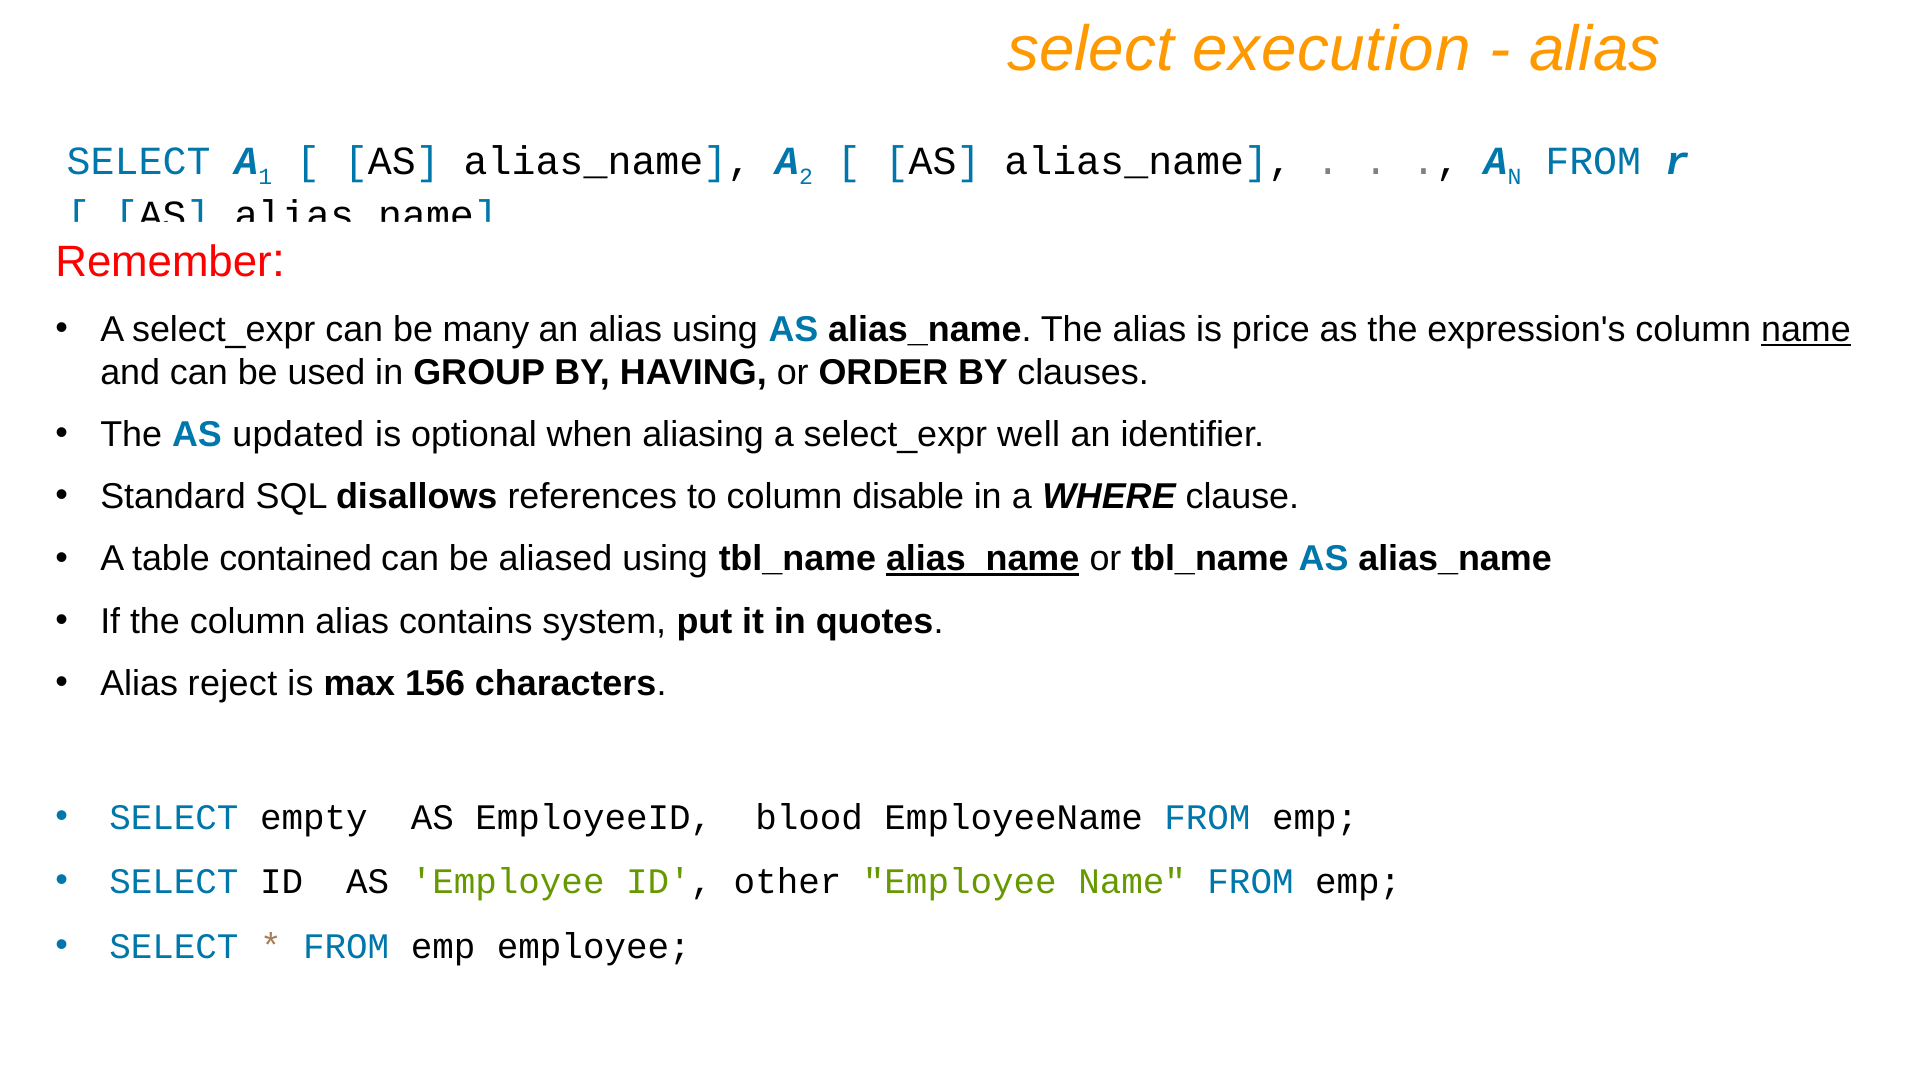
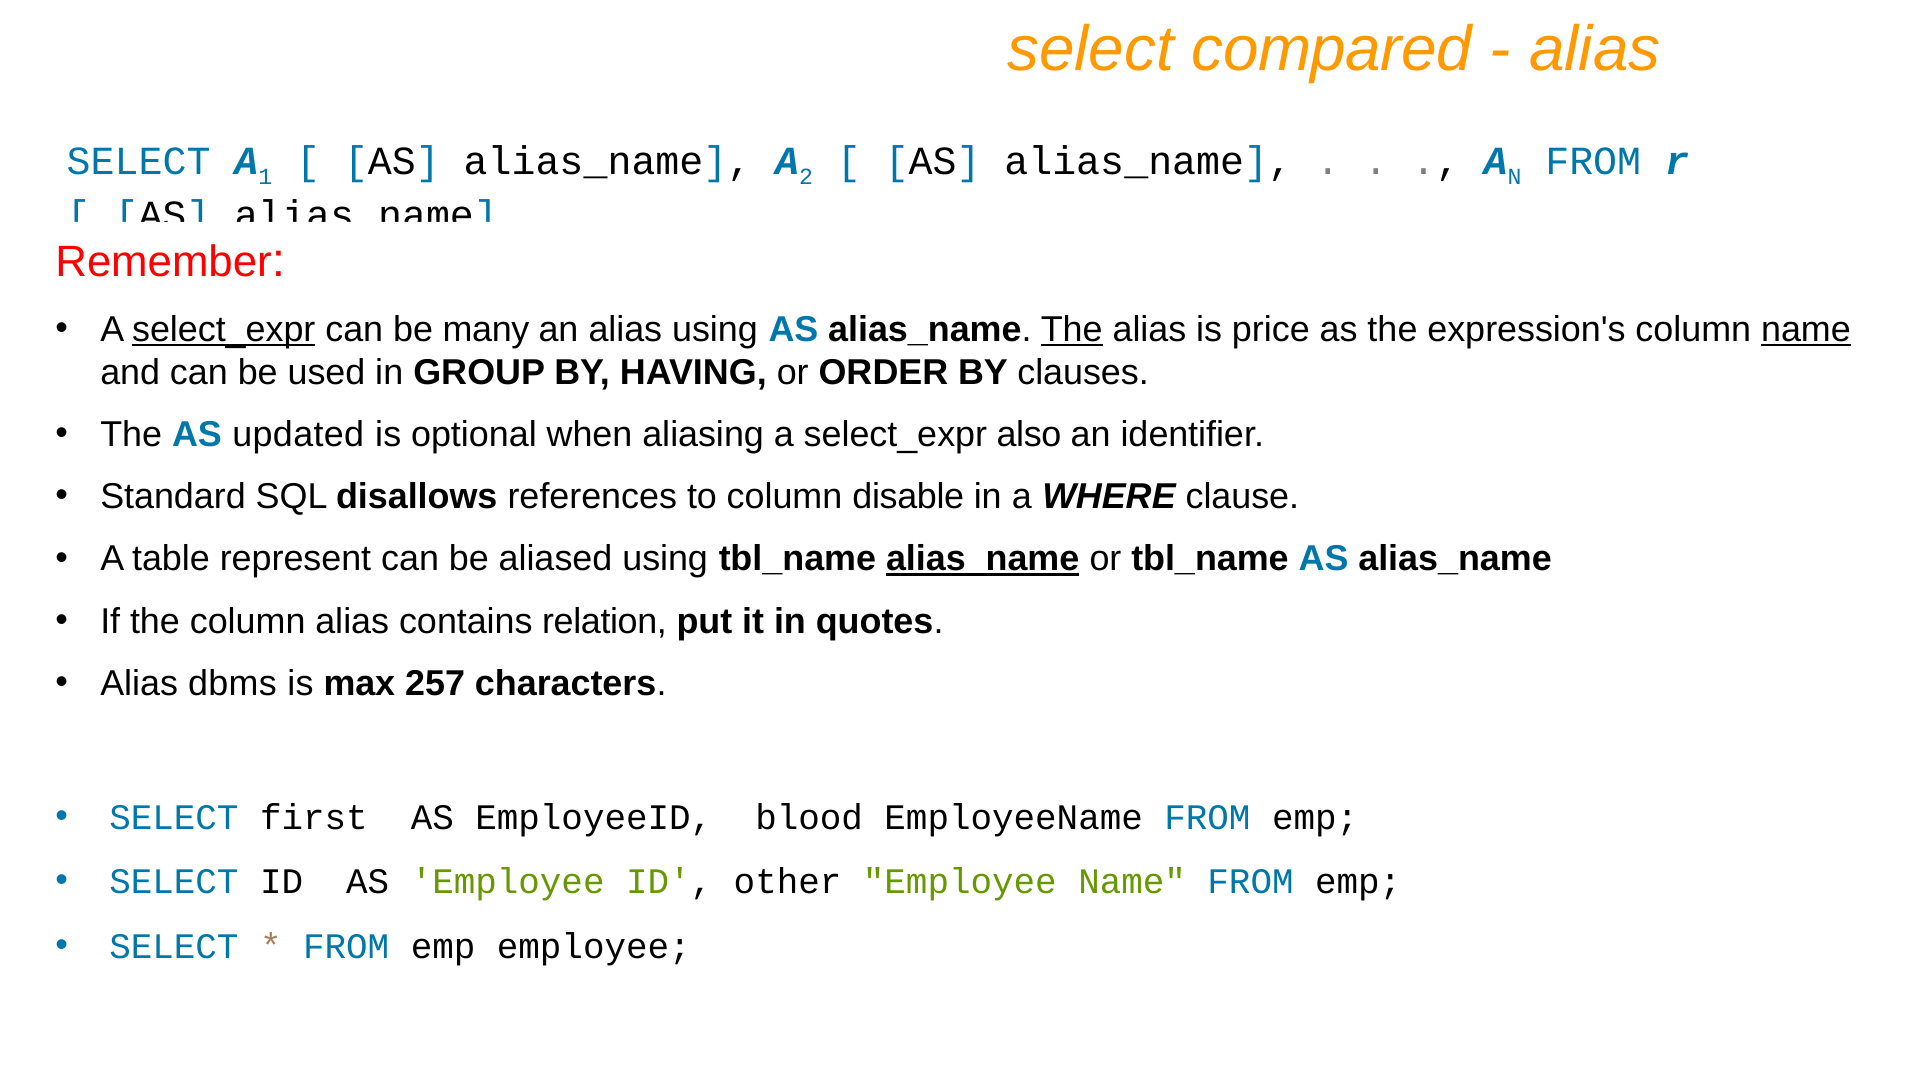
execution: execution -> compared
select_expr at (224, 329) underline: none -> present
The at (1072, 329) underline: none -> present
well: well -> also
contained: contained -> represent
system: system -> relation
reject: reject -> dbms
156: 156 -> 257
empty: empty -> first
